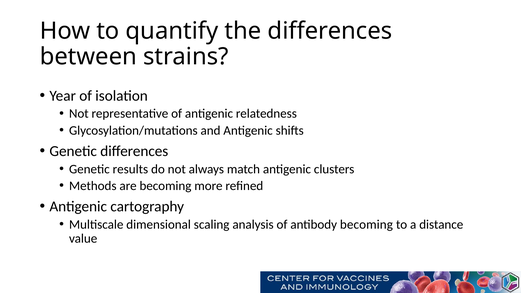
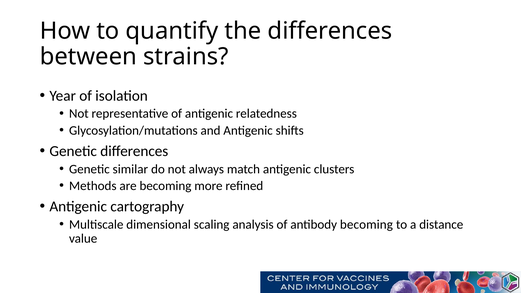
results: results -> similar
